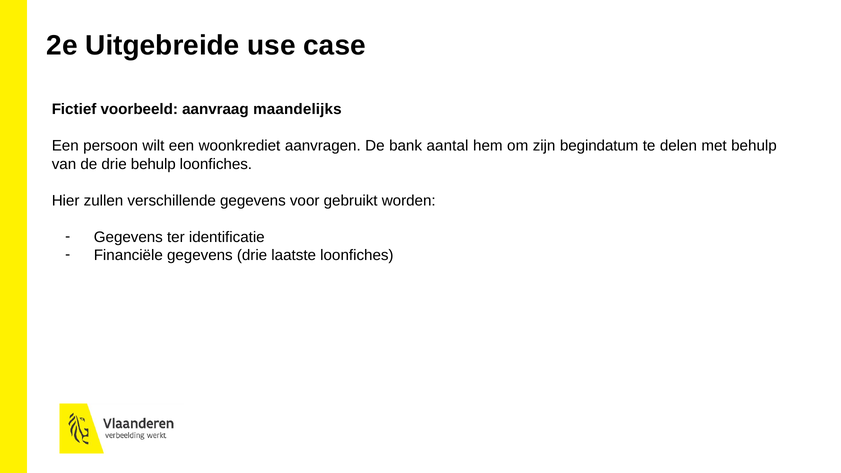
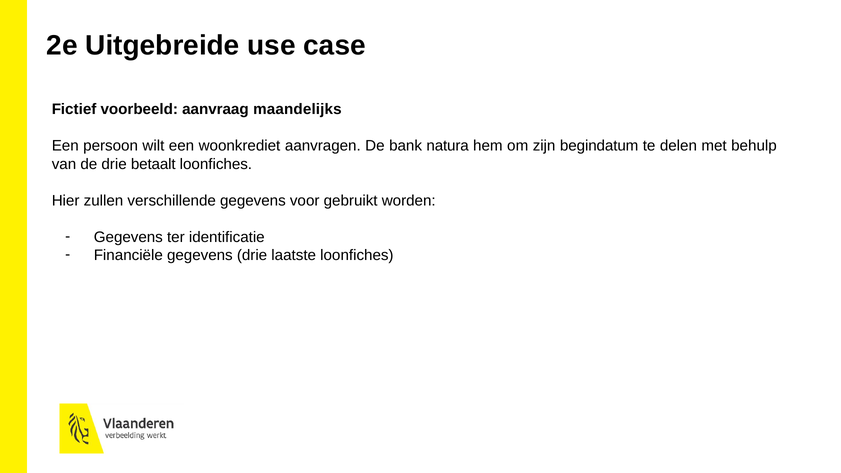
aantal: aantal -> natura
drie behulp: behulp -> betaalt
